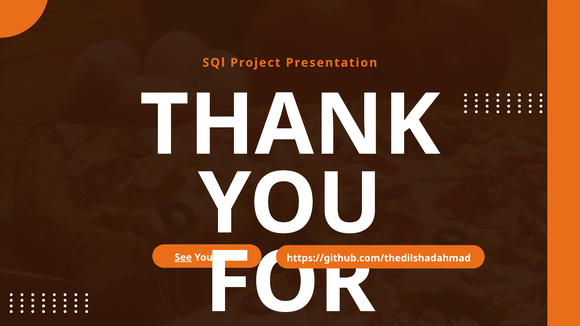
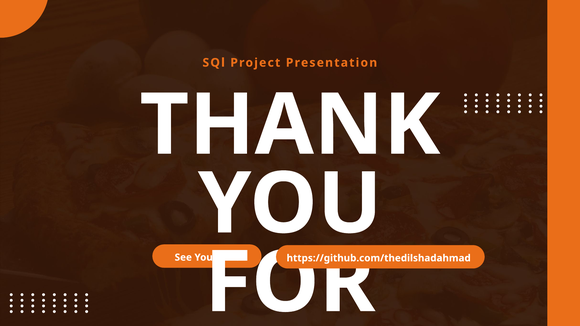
See underline: present -> none
